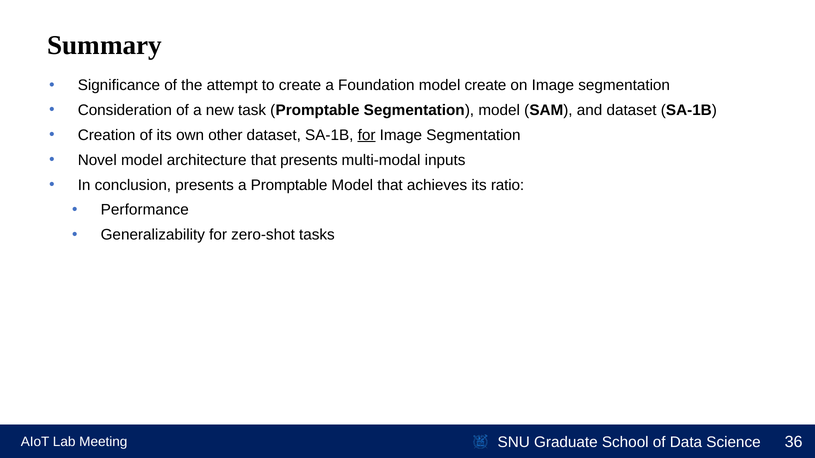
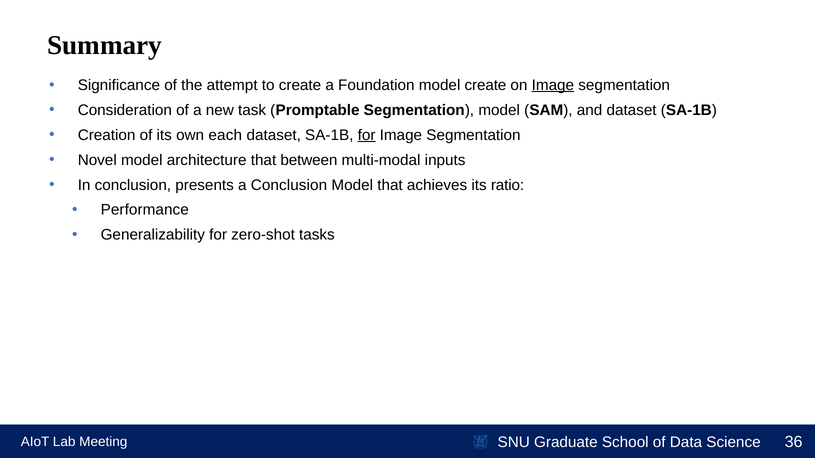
Image at (553, 85) underline: none -> present
other: other -> each
that presents: presents -> between
a Promptable: Promptable -> Conclusion
